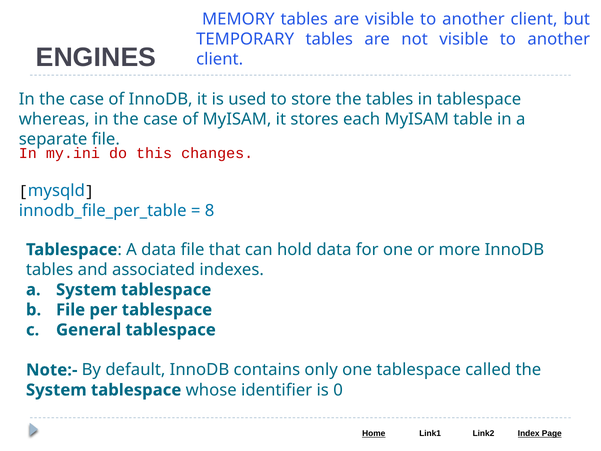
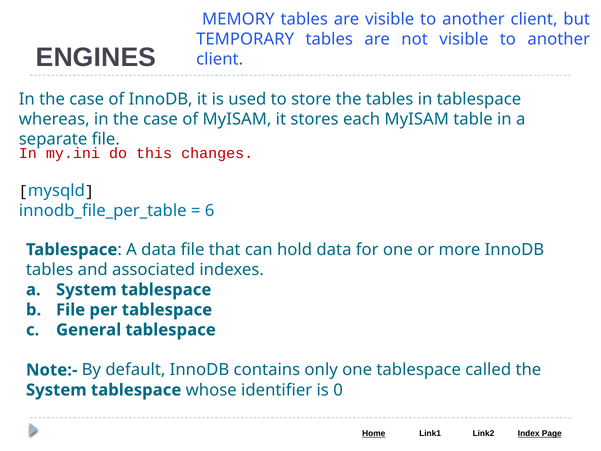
8: 8 -> 6
